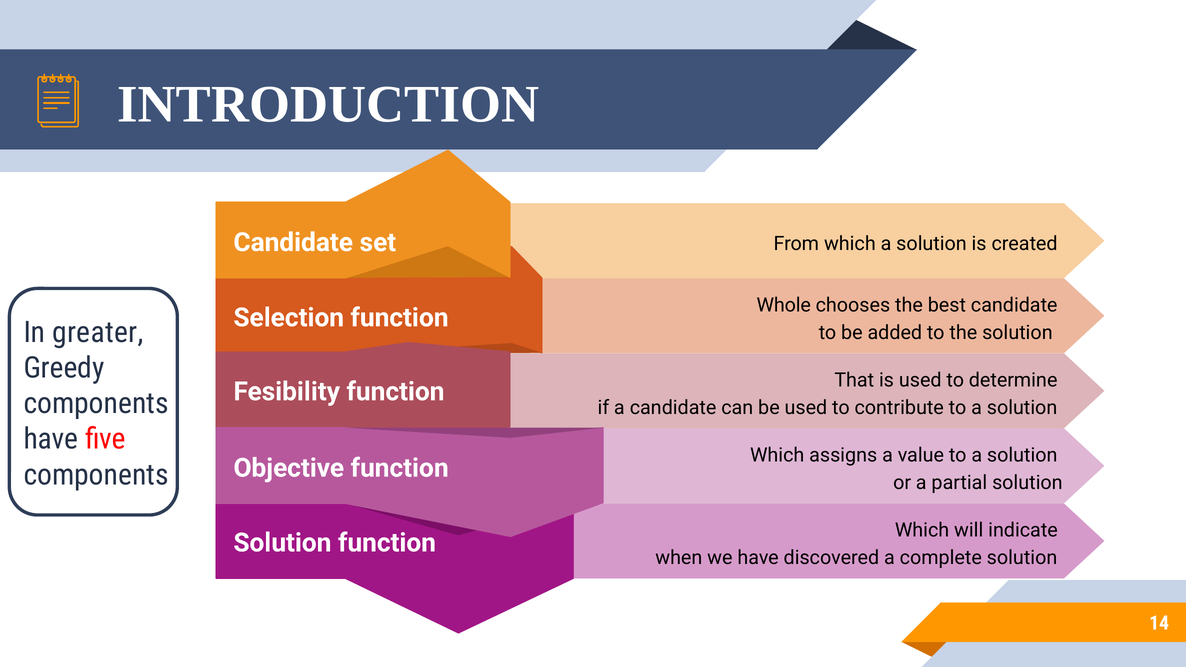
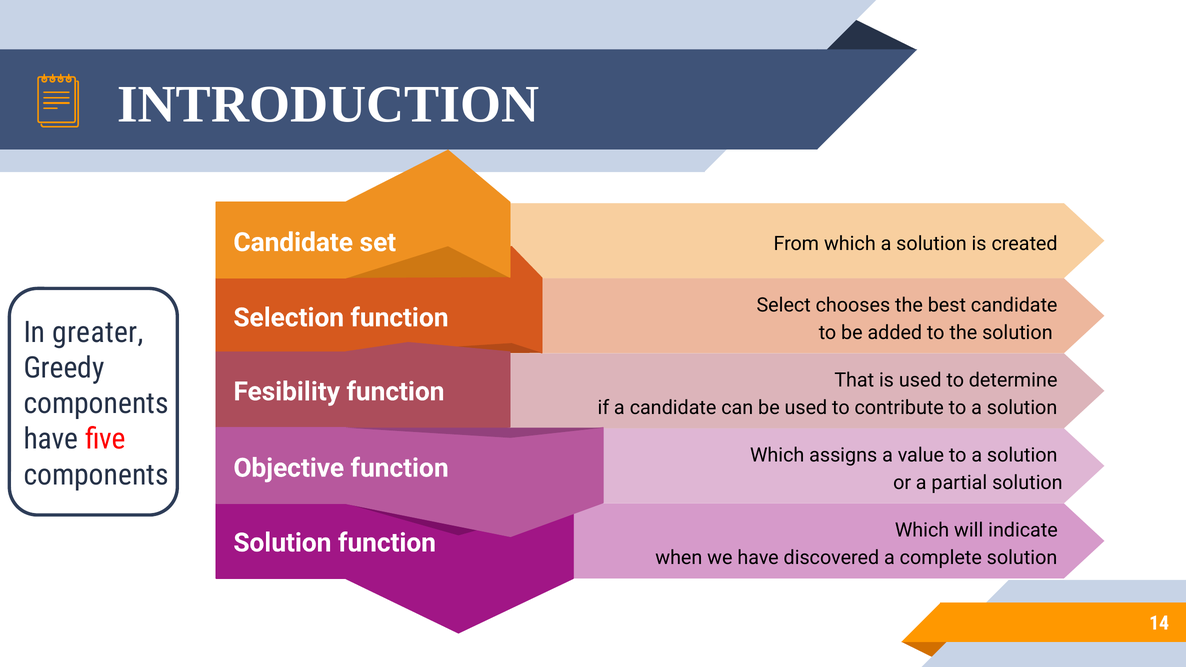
Whole: Whole -> Select
